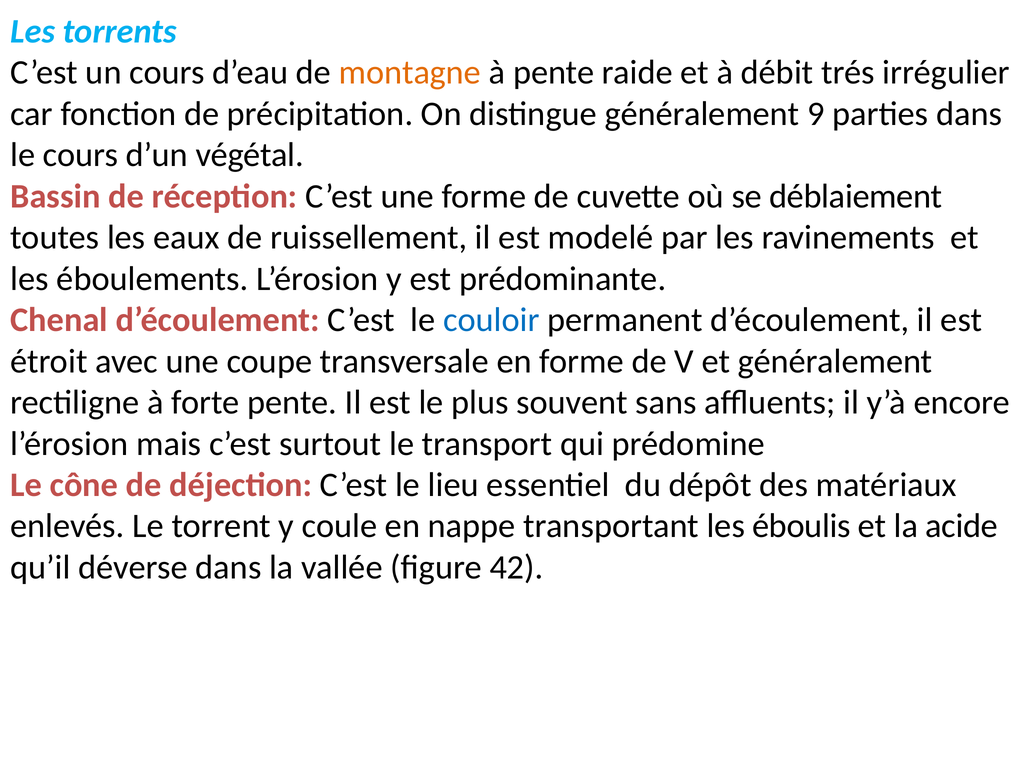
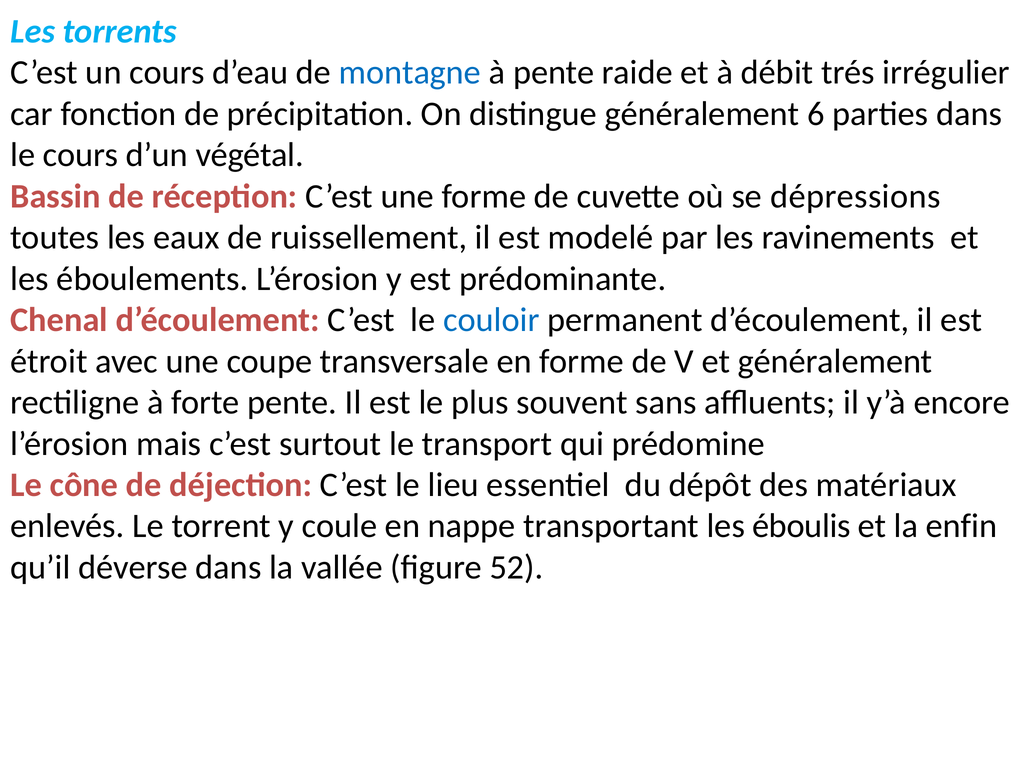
montagne colour: orange -> blue
9: 9 -> 6
déblaiement: déblaiement -> dépressions
acide: acide -> enfin
42: 42 -> 52
